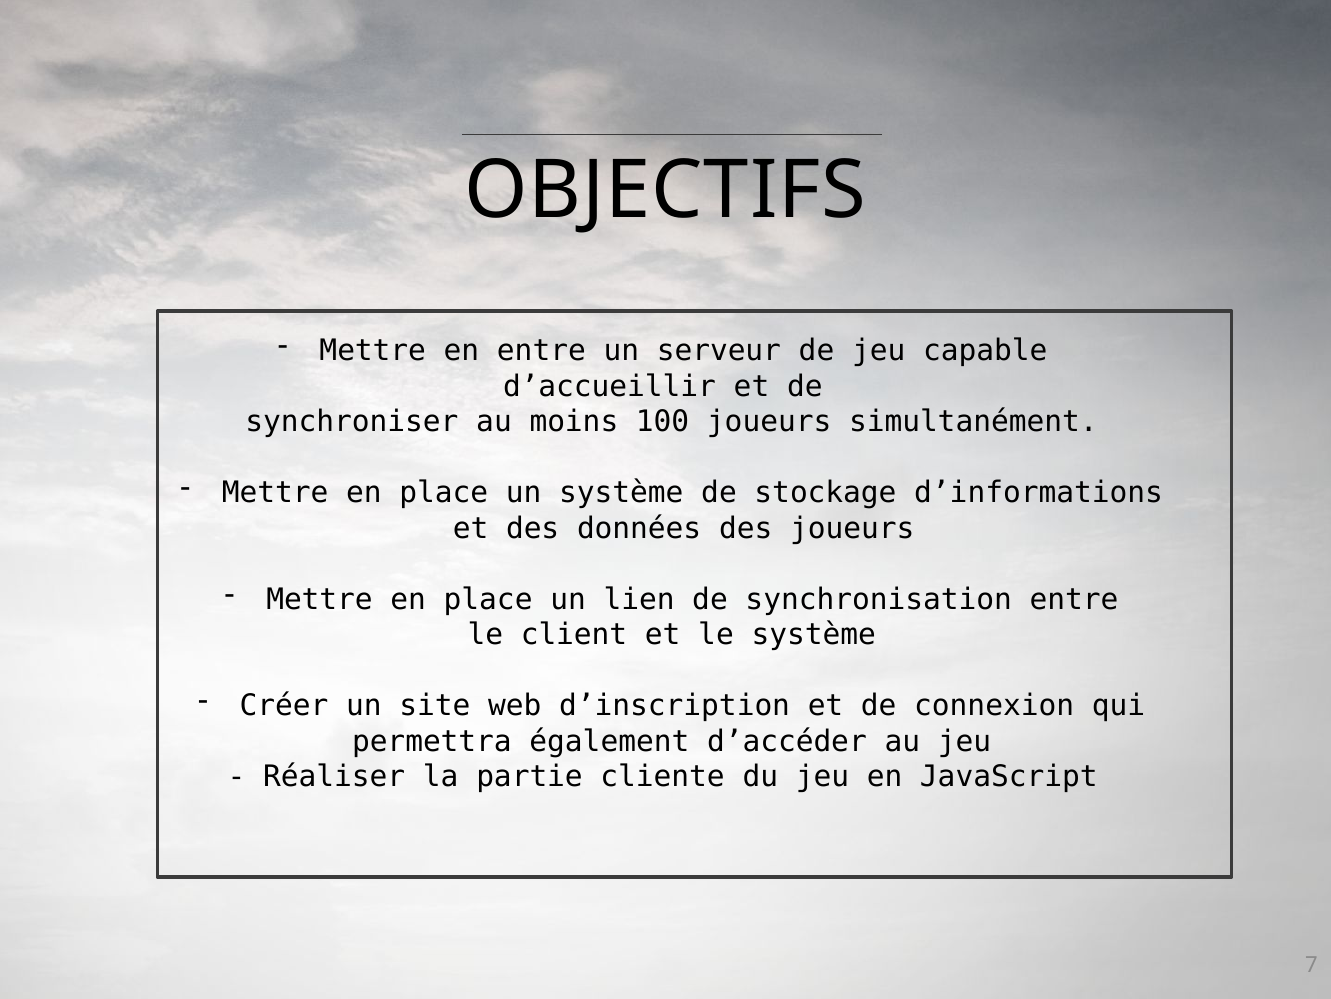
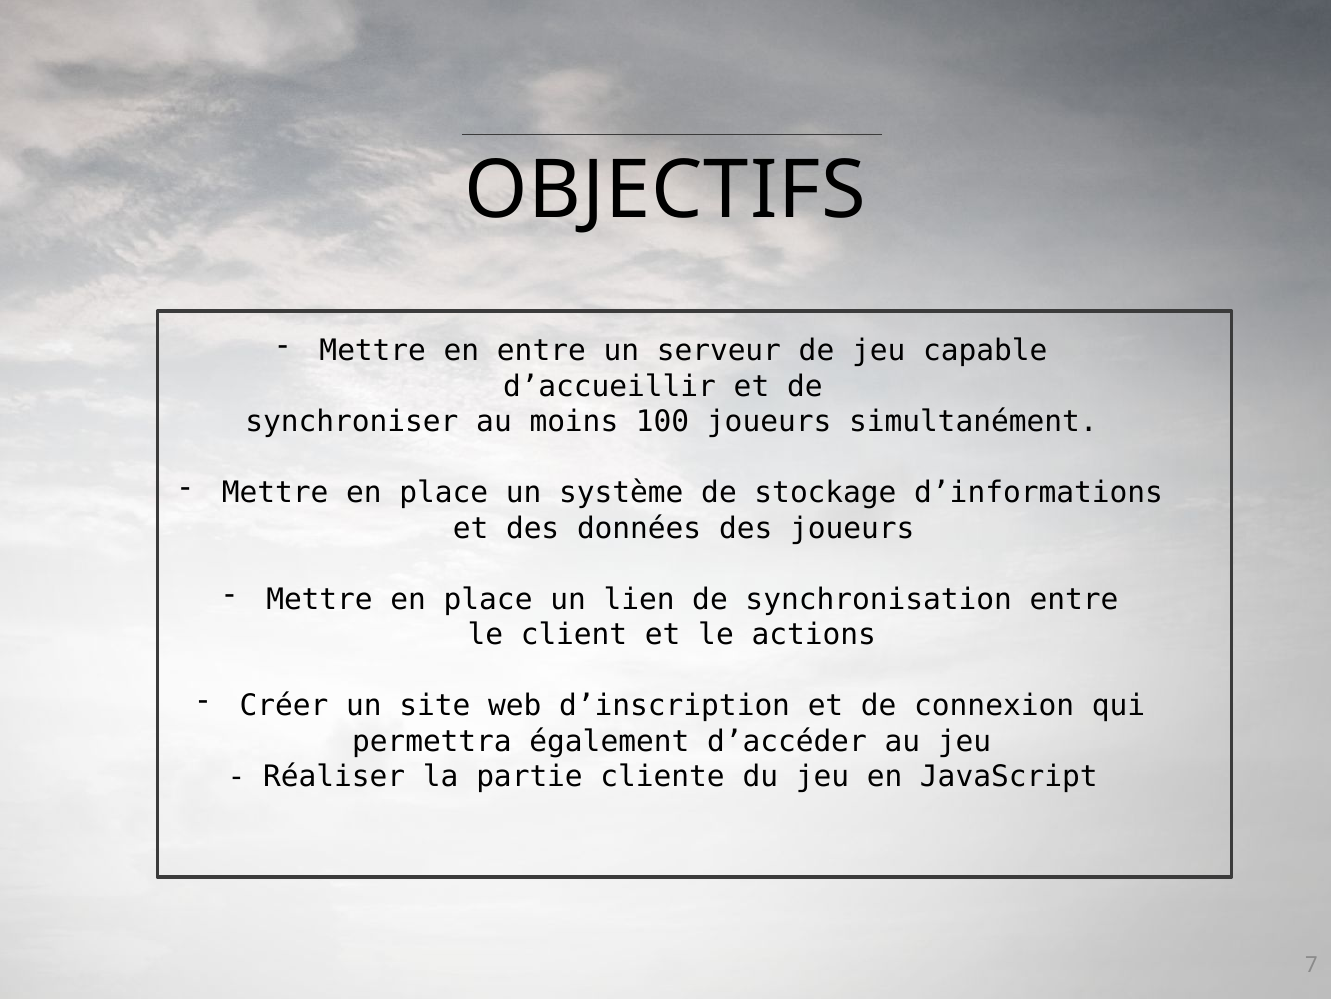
le système: système -> actions
